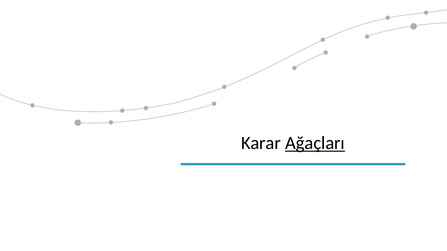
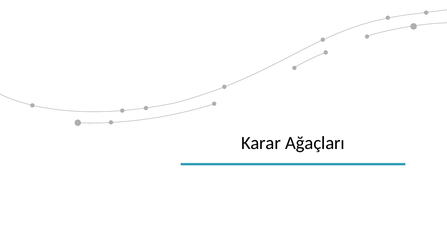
Ağaçları underline: present -> none
